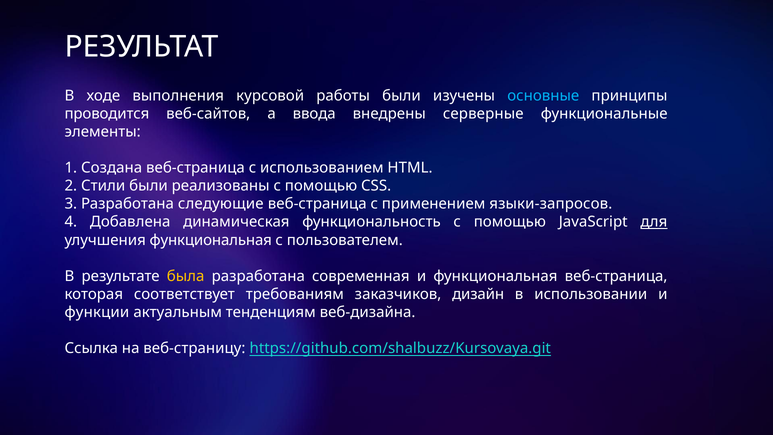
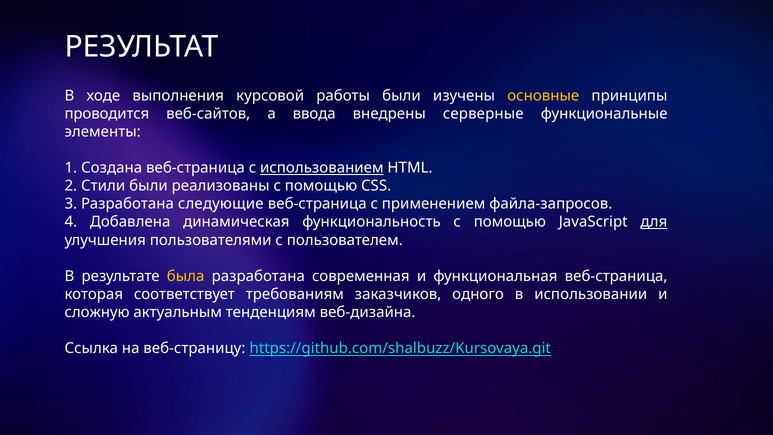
основные colour: light blue -> yellow
использованием underline: none -> present
языки-запросов: языки-запросов -> файла-запросов
улучшения функциональная: функциональная -> пользователями
дизайн: дизайн -> одного
функции: функции -> сложную
